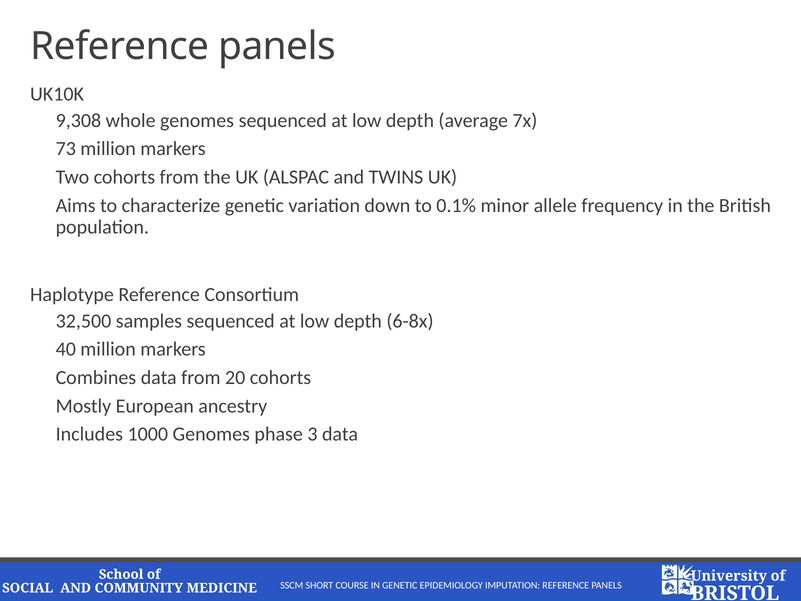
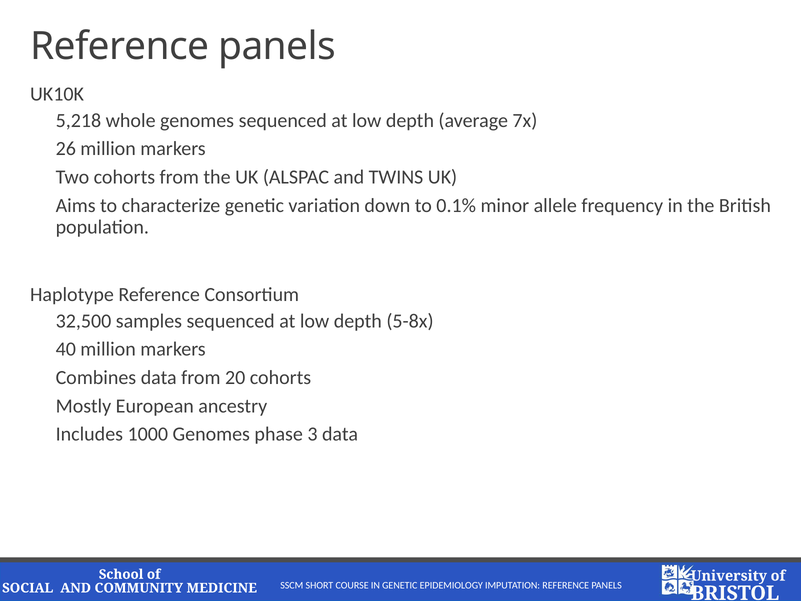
9,308: 9,308 -> 5,218
73: 73 -> 26
6-8x: 6-8x -> 5-8x
